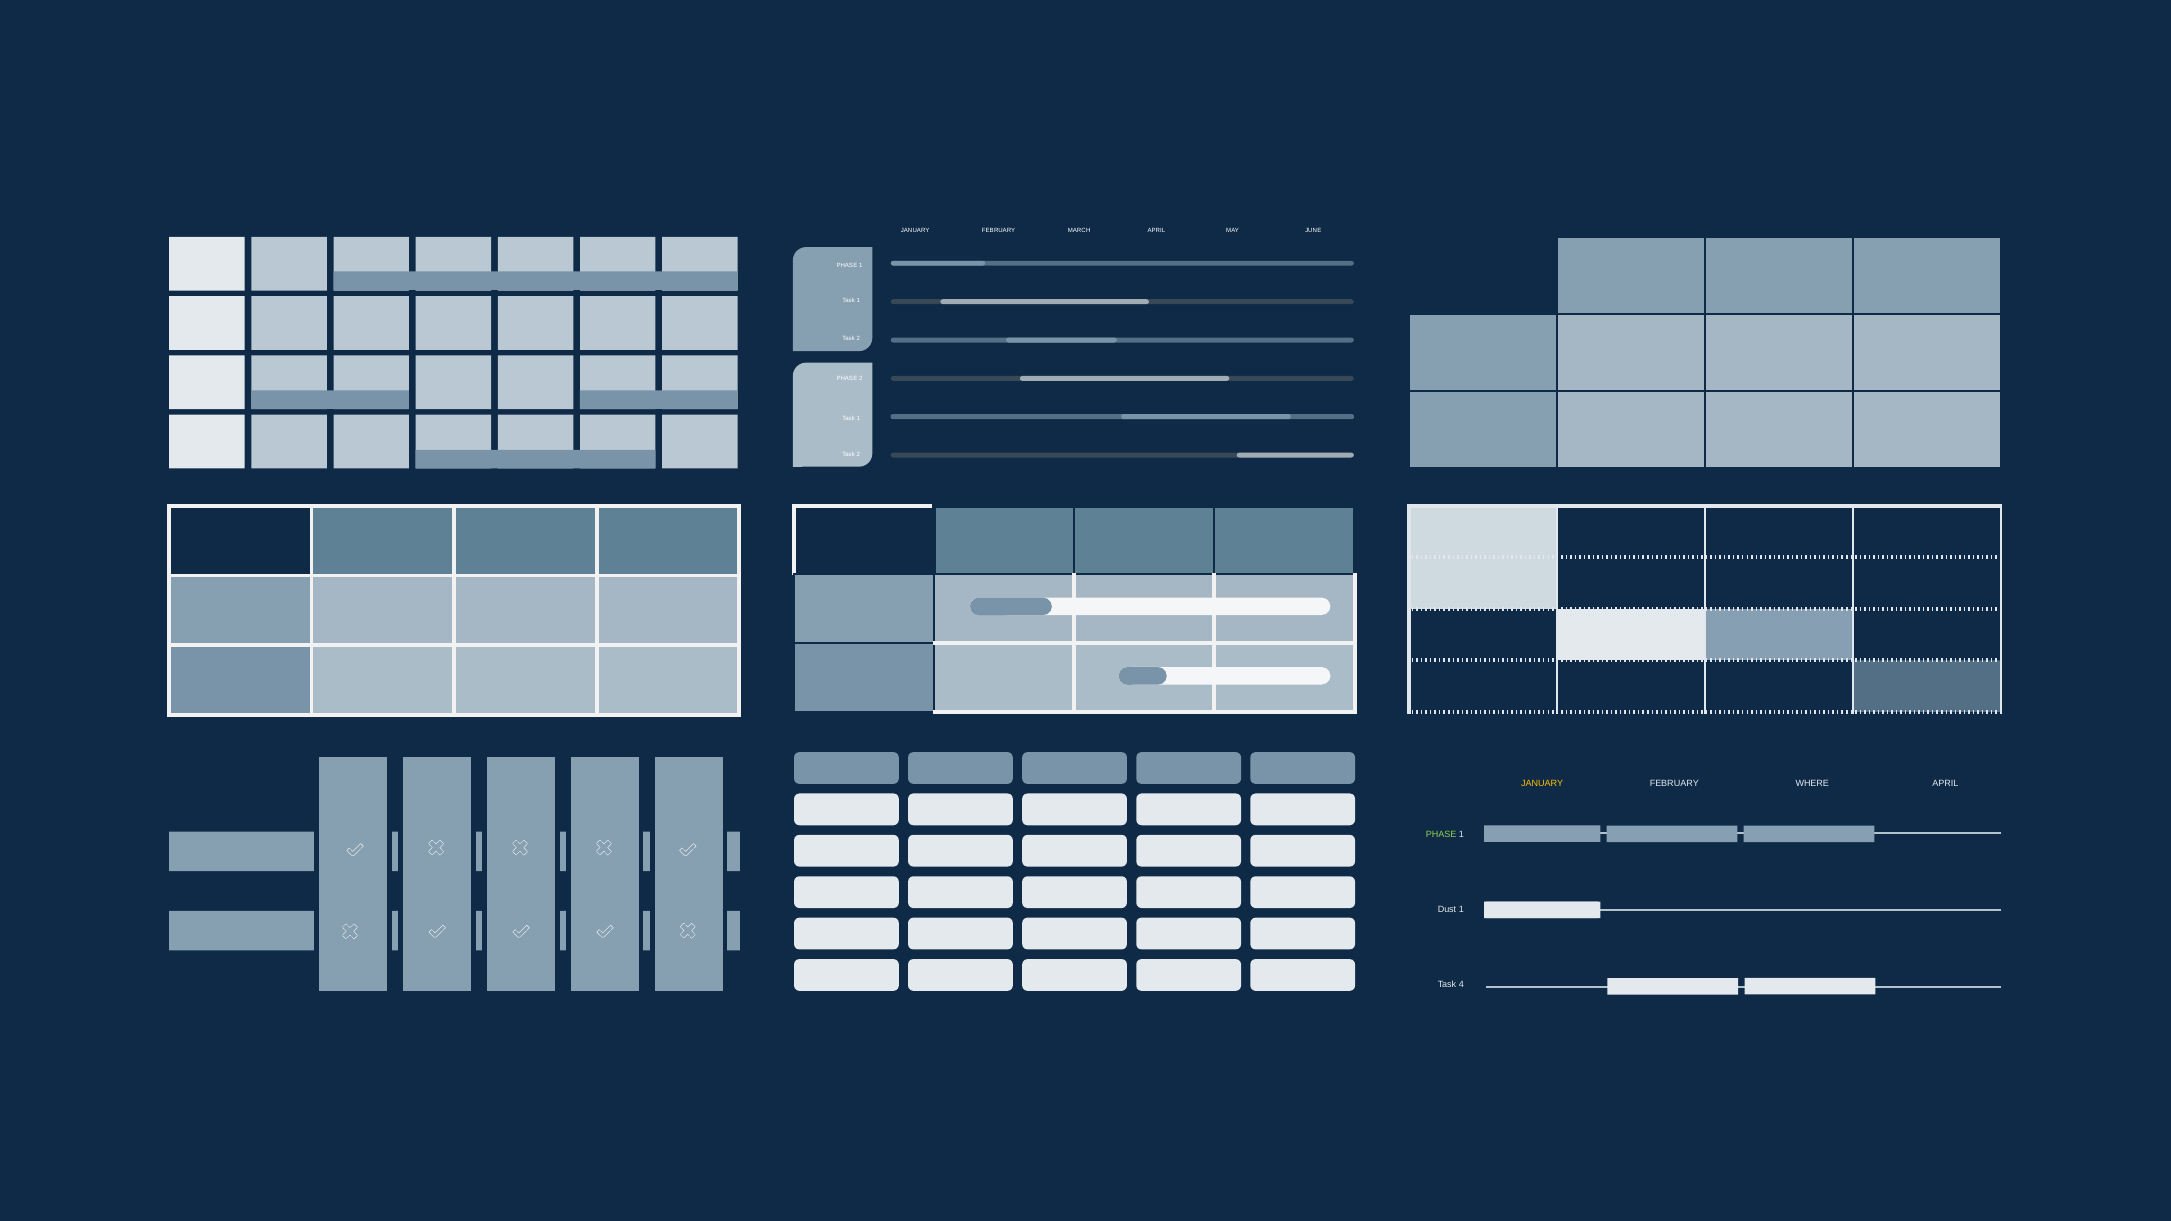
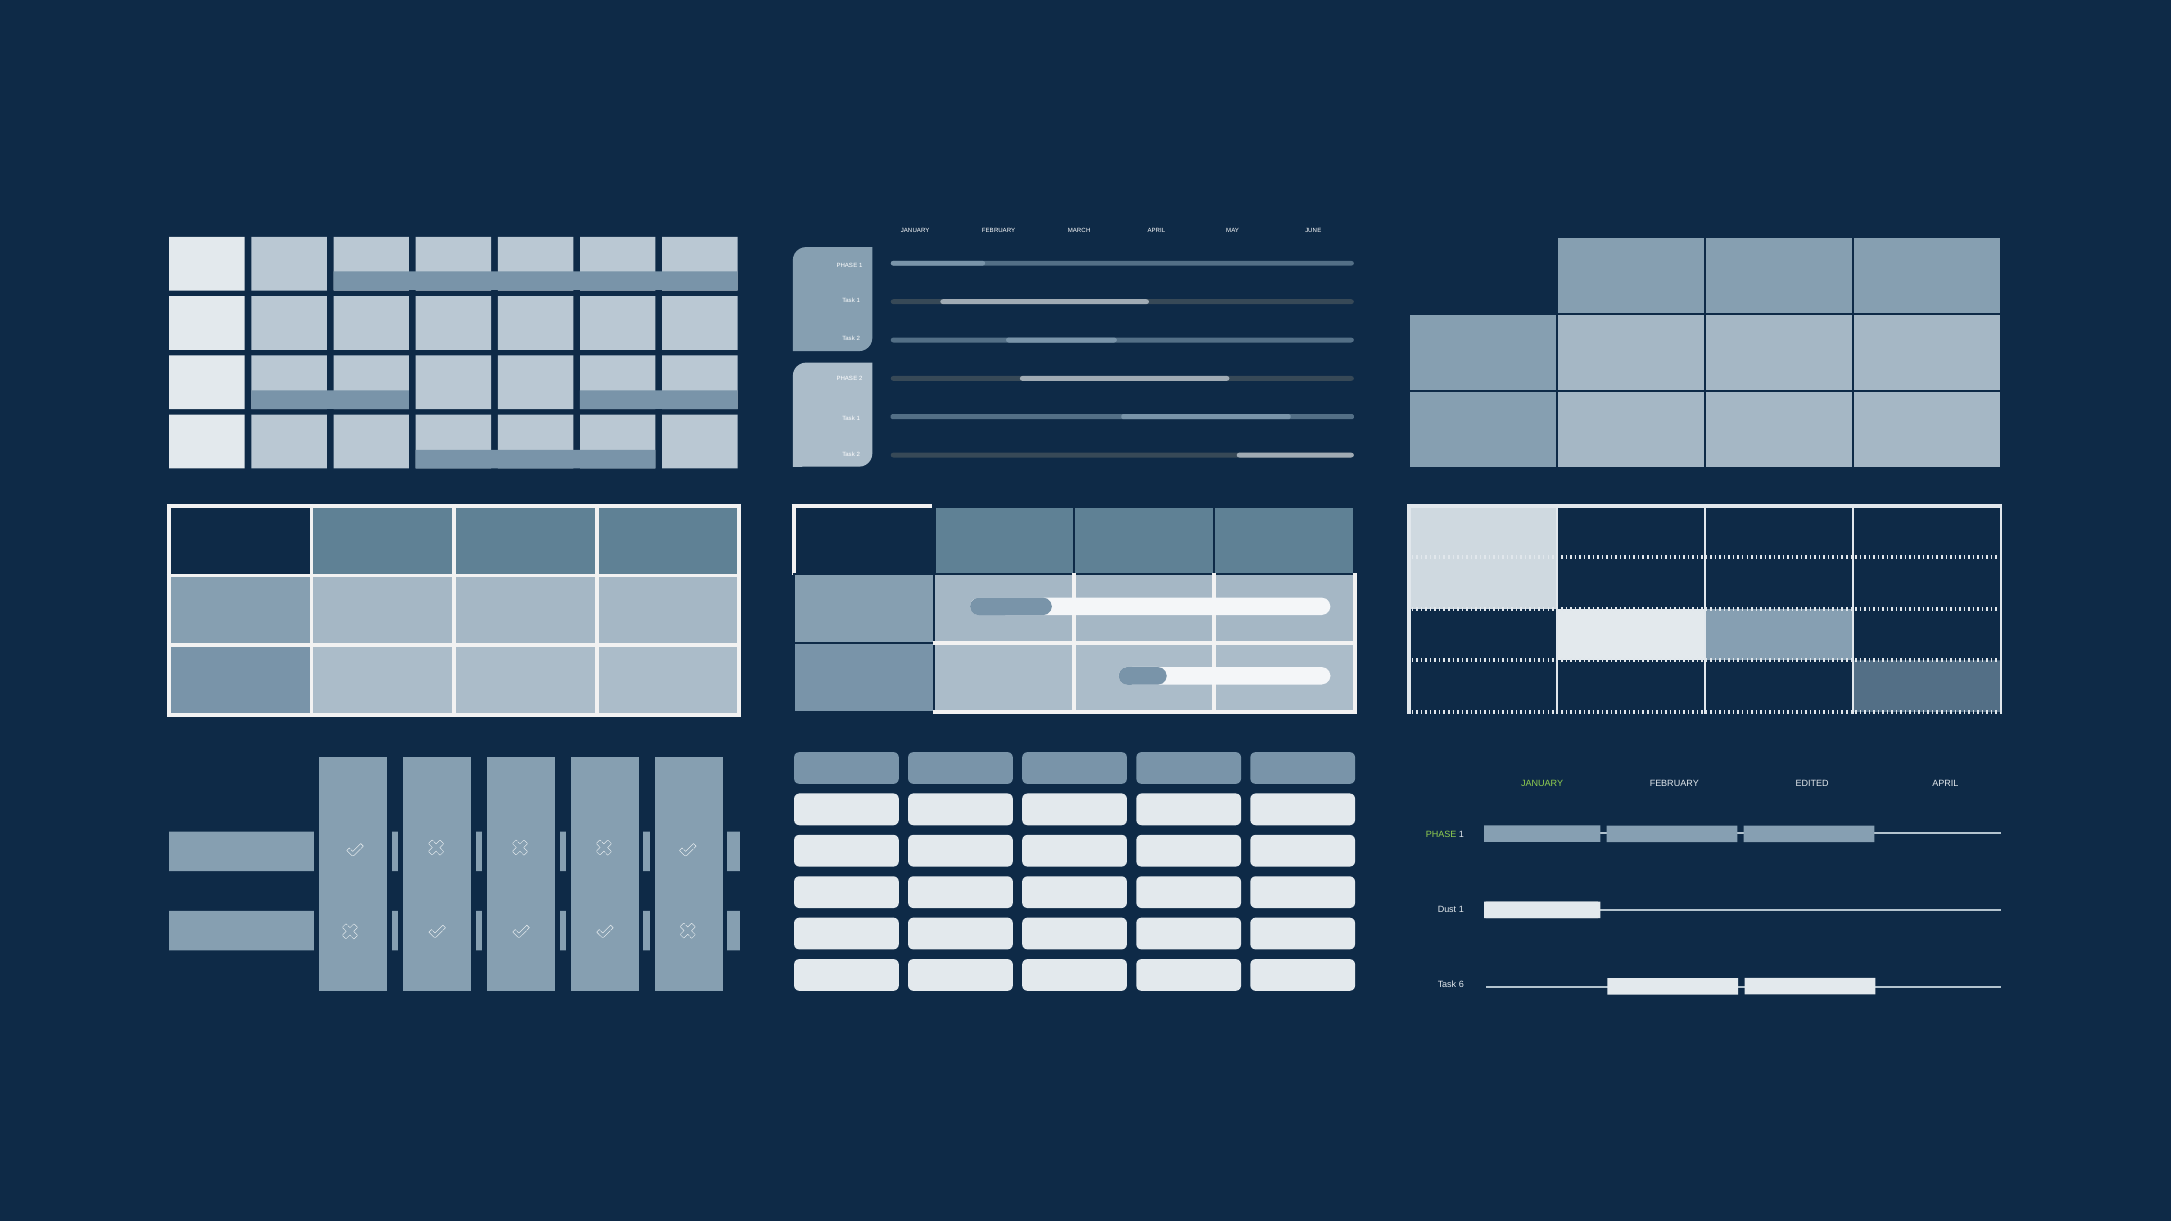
JANUARY at (1542, 784) colour: yellow -> light green
WHERE: WHERE -> EDITED
4: 4 -> 6
